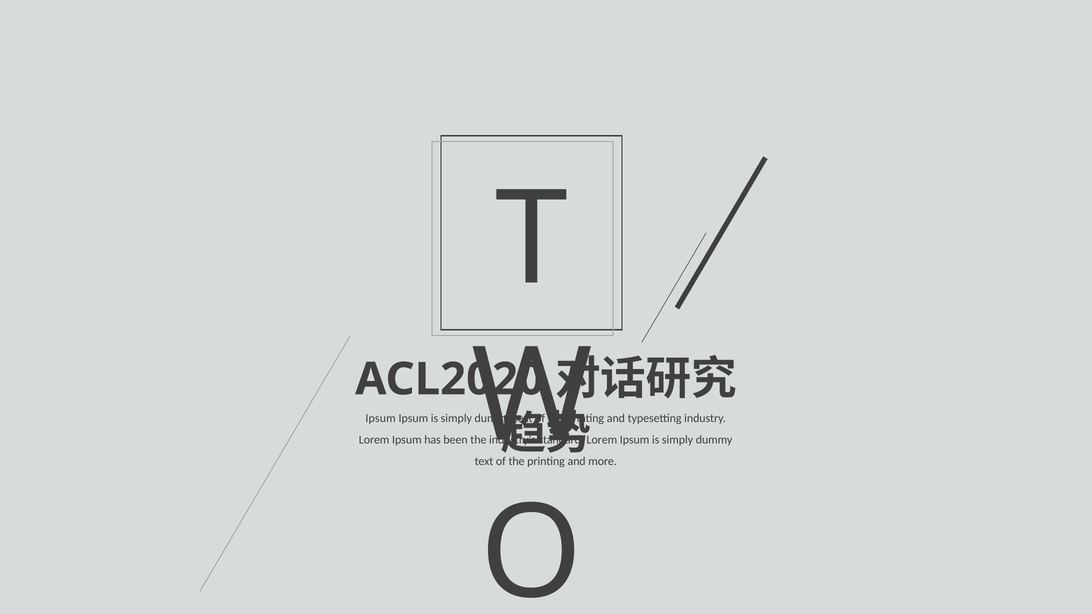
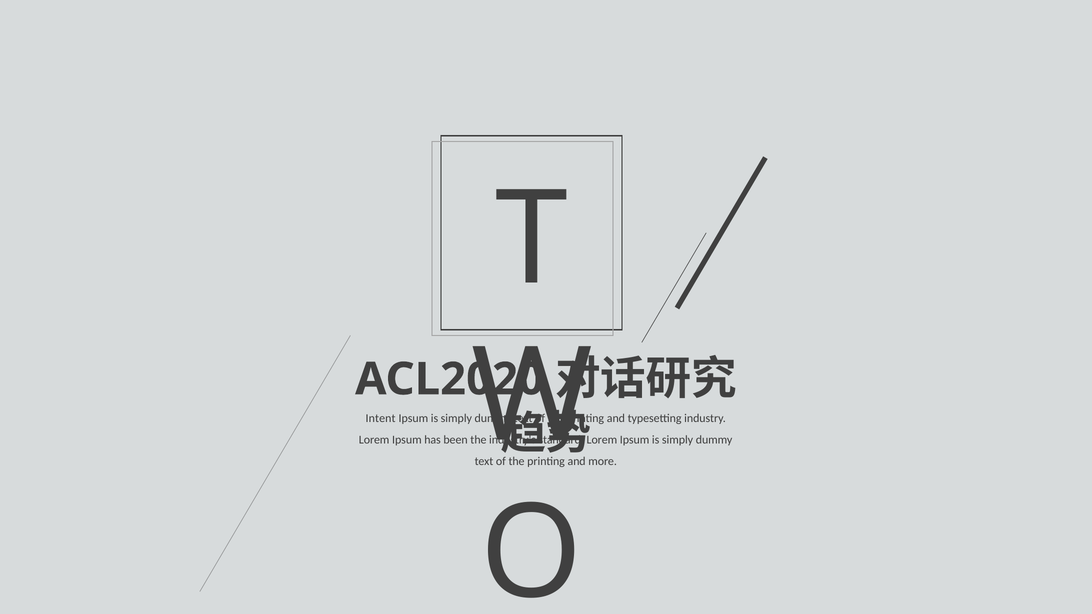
Ipsum at (381, 419): Ipsum -> Intent
